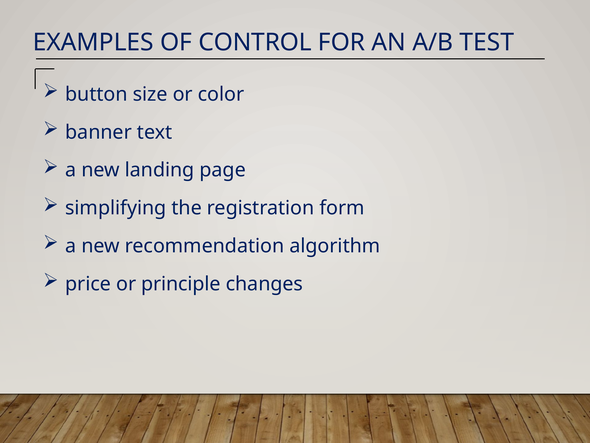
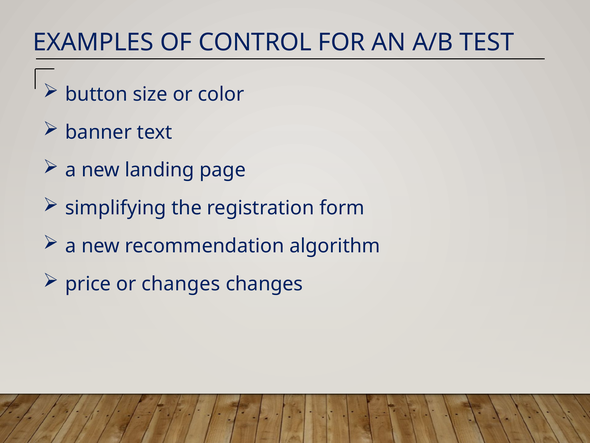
or principle: principle -> changes
